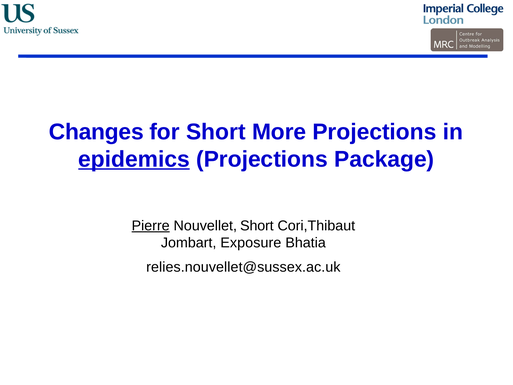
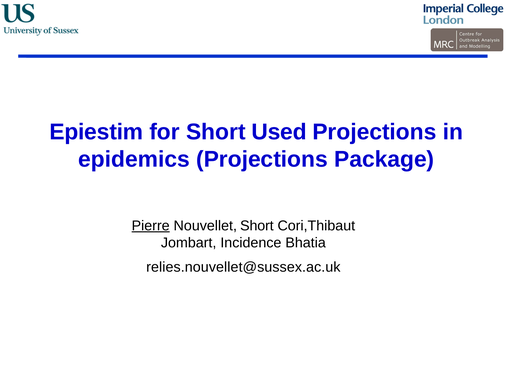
Changes: Changes -> Epiestim
More: More -> Used
epidemics underline: present -> none
Exposure: Exposure -> Incidence
